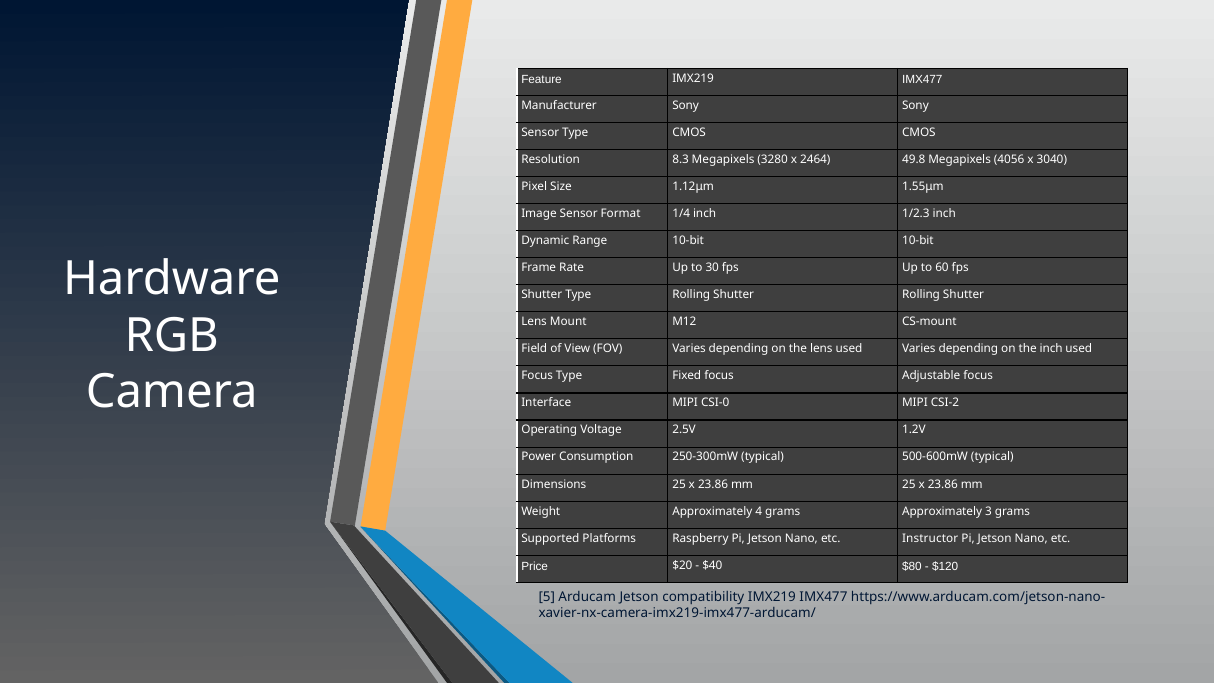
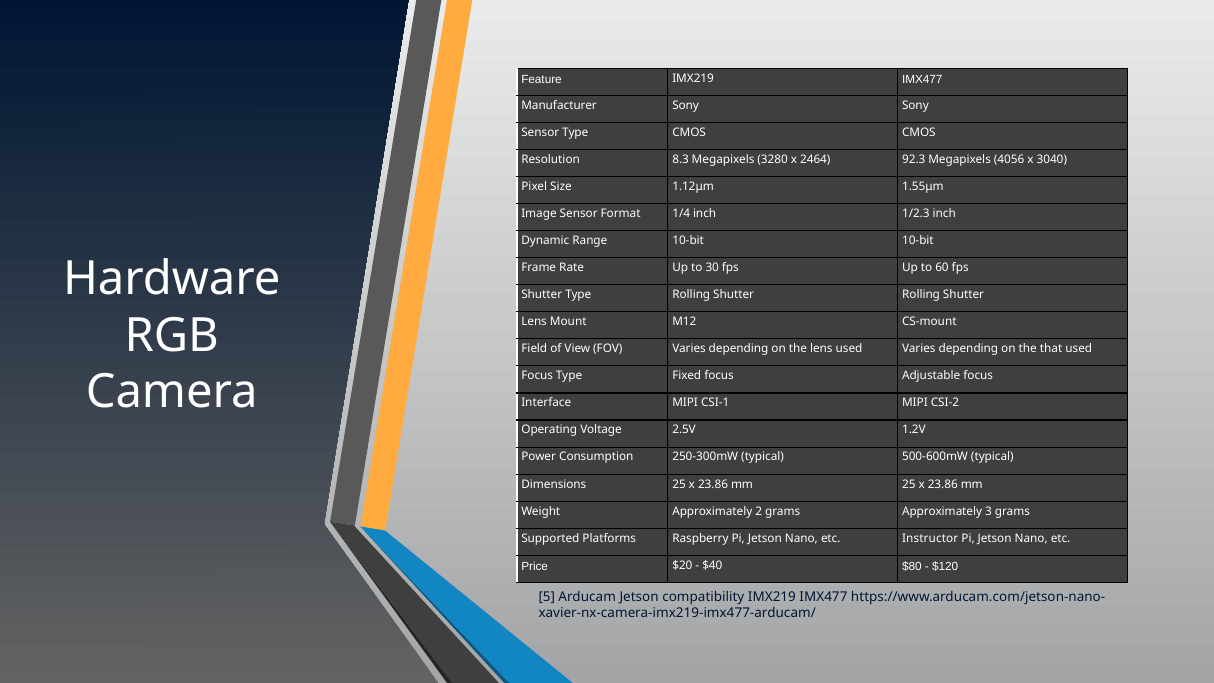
49.8: 49.8 -> 92.3
the inch: inch -> that
CSI-0: CSI-0 -> CSI-1
4: 4 -> 2
